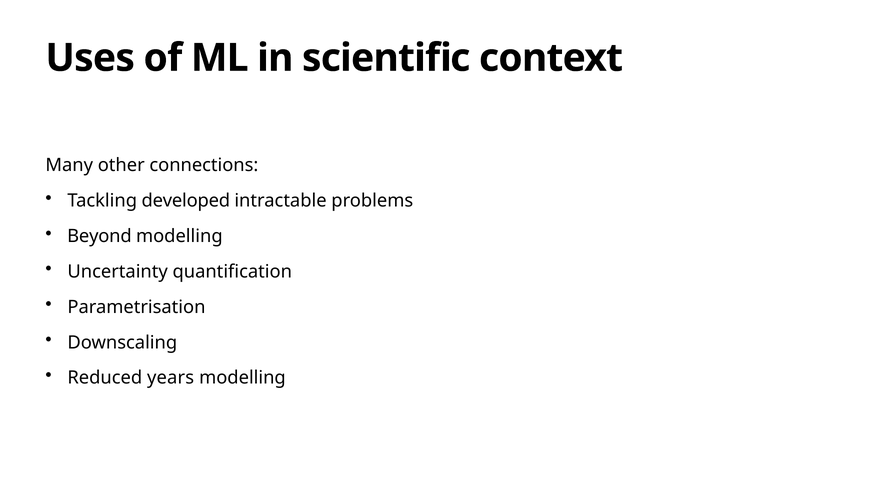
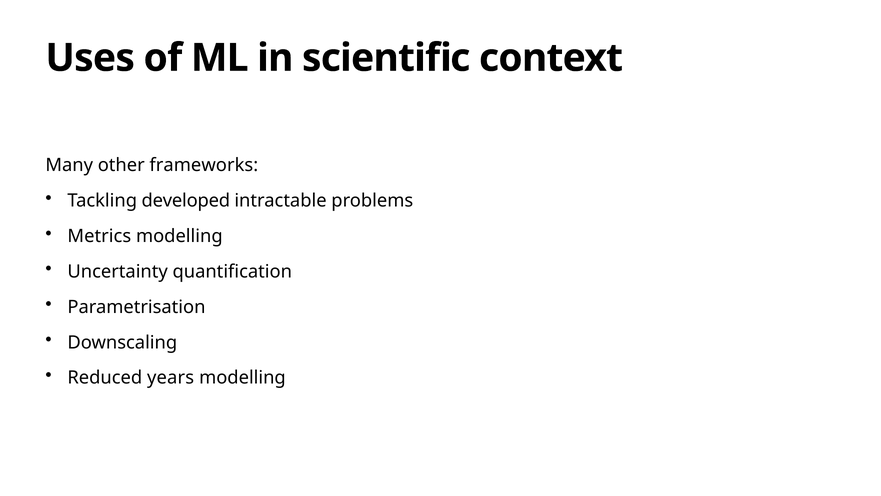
connections: connections -> frameworks
Beyond: Beyond -> Metrics
